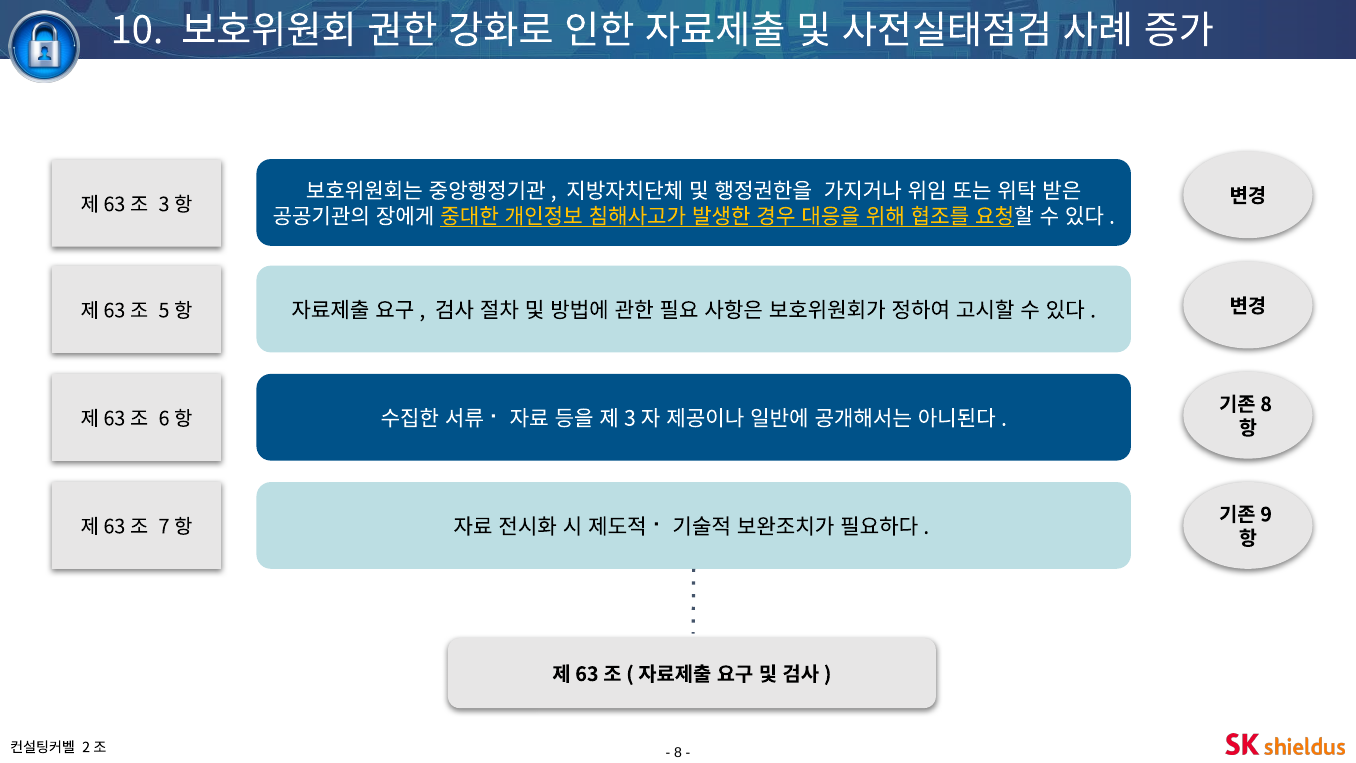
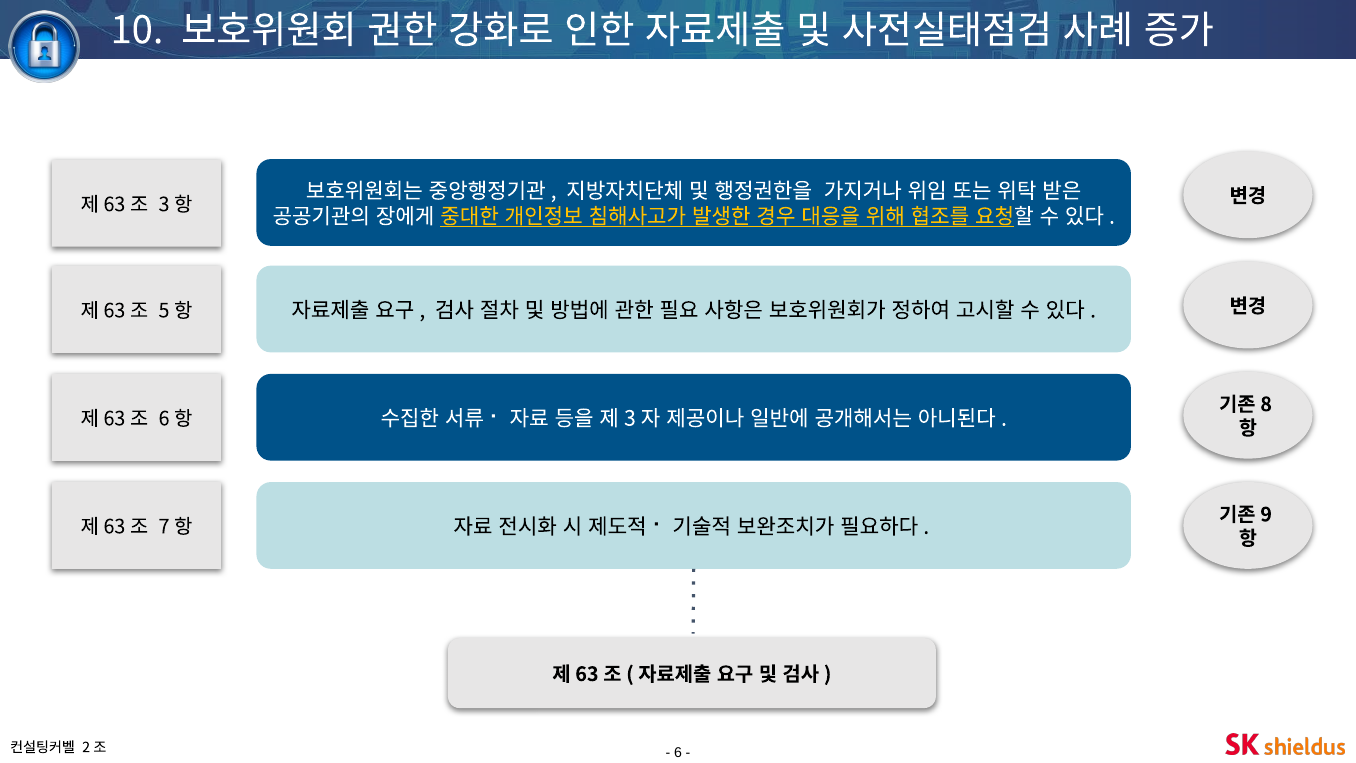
8: 8 -> 6
